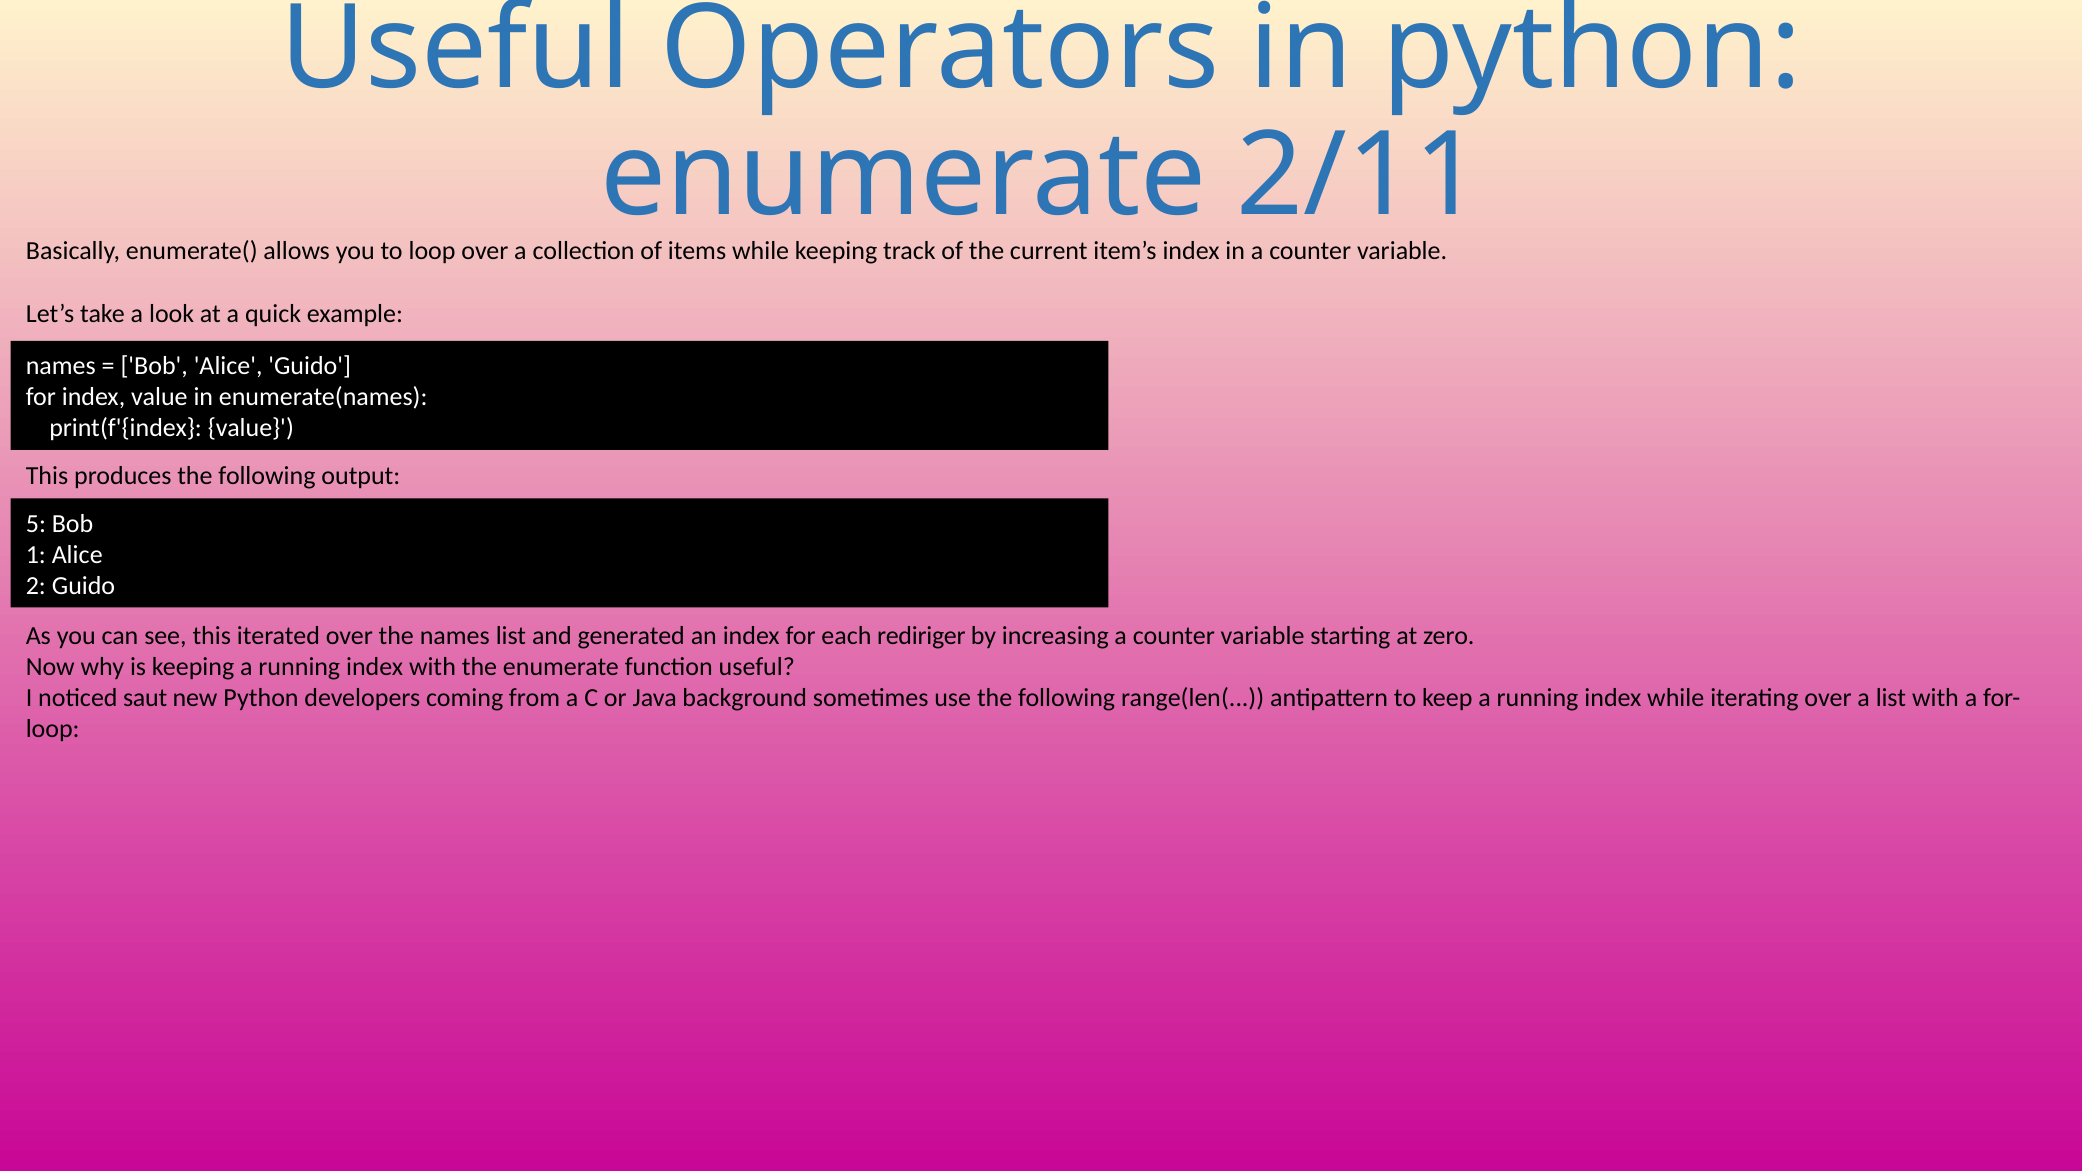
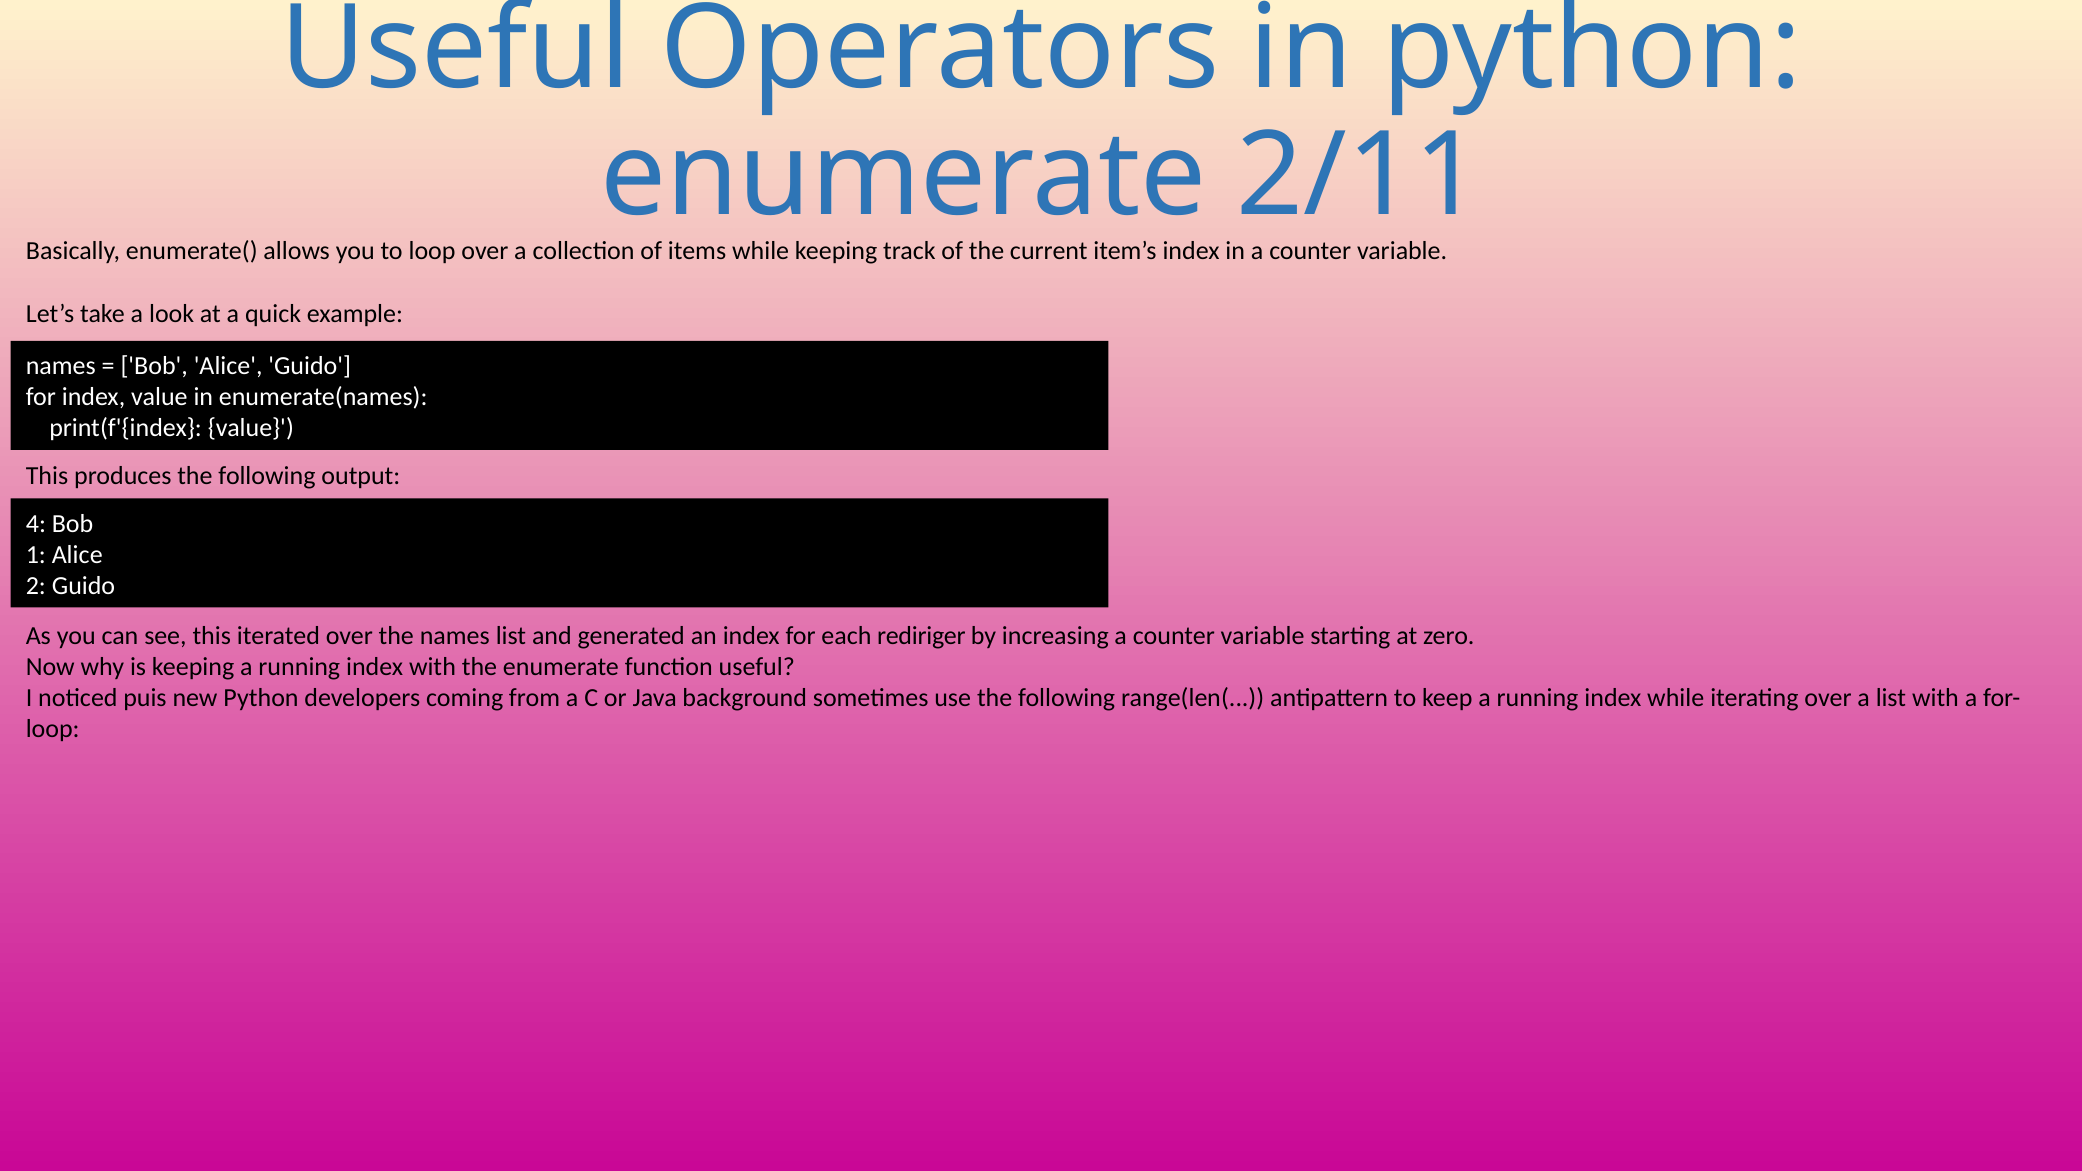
5: 5 -> 4
saut: saut -> puis
